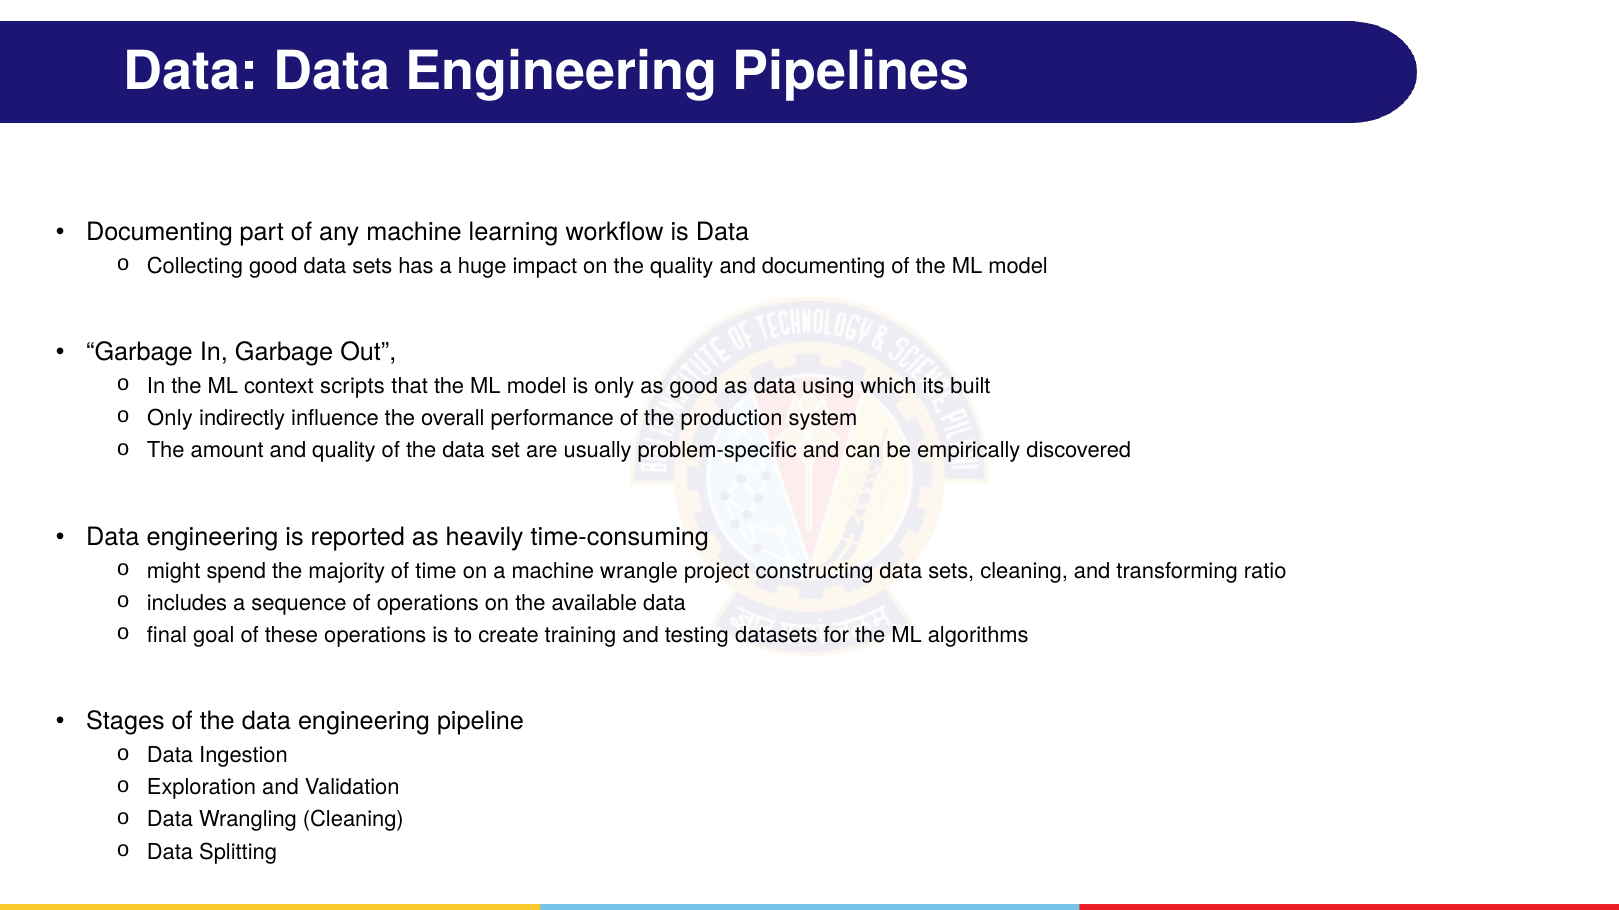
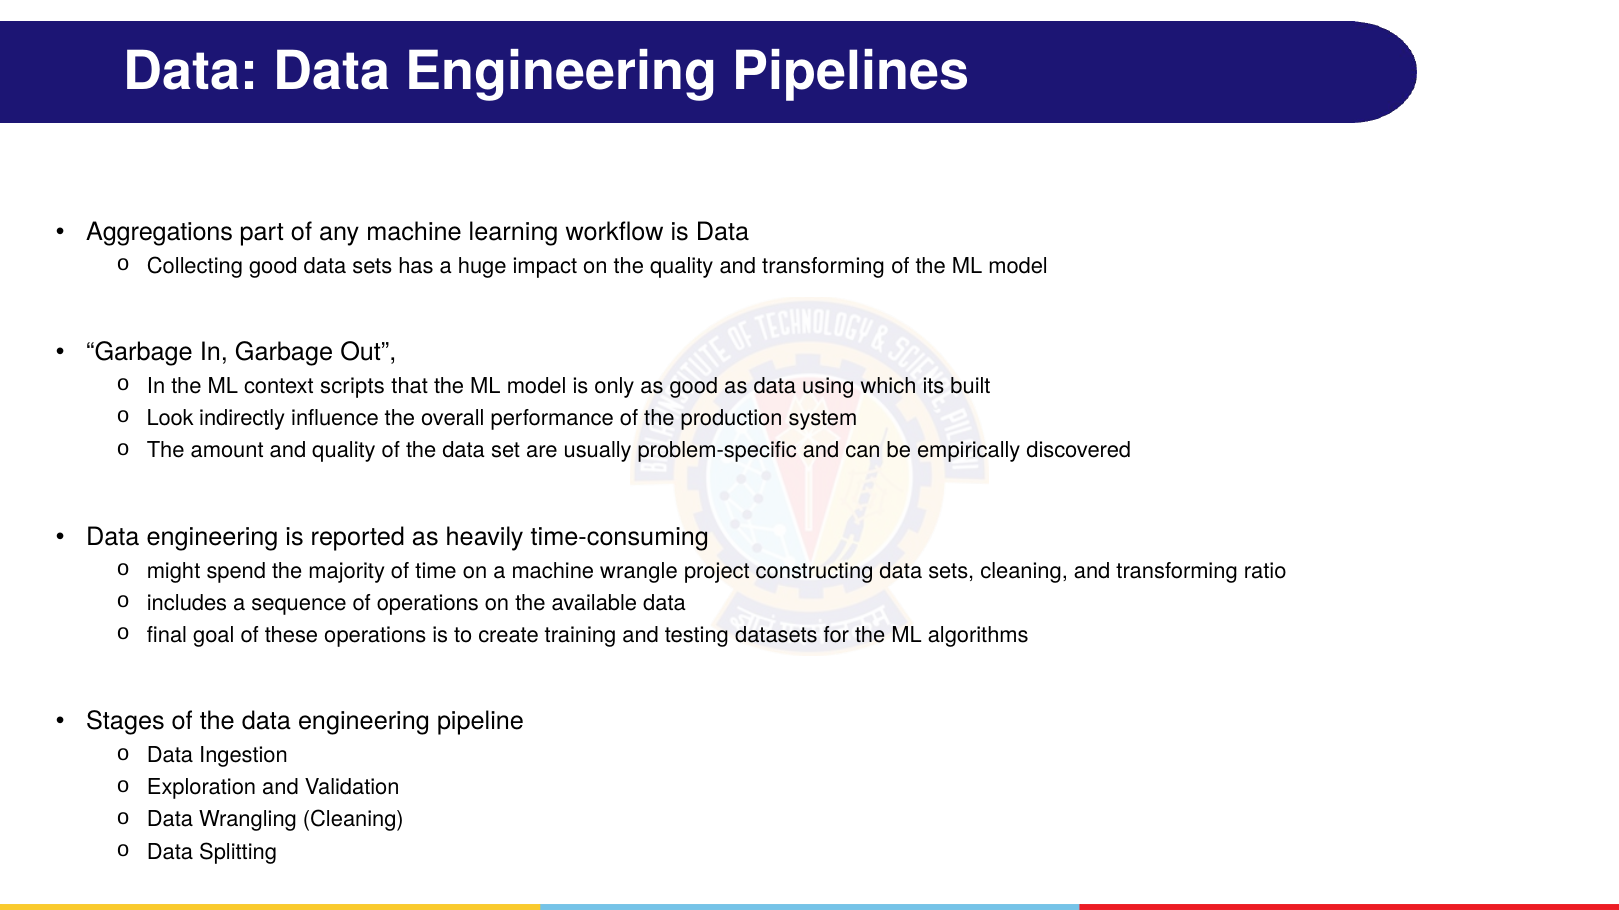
Documenting at (160, 232): Documenting -> Aggregations
quality and documenting: documenting -> transforming
Only at (170, 419): Only -> Look
